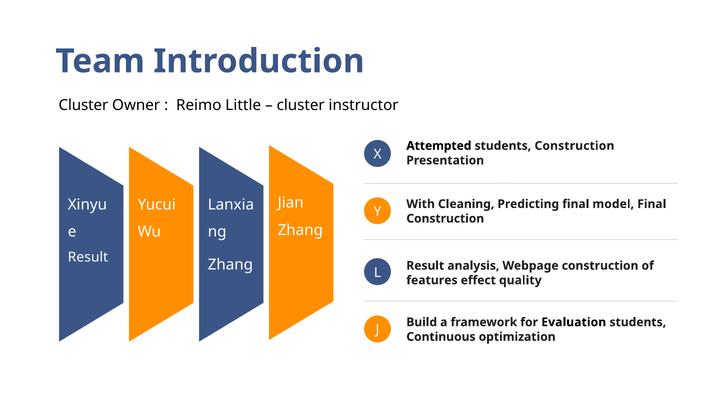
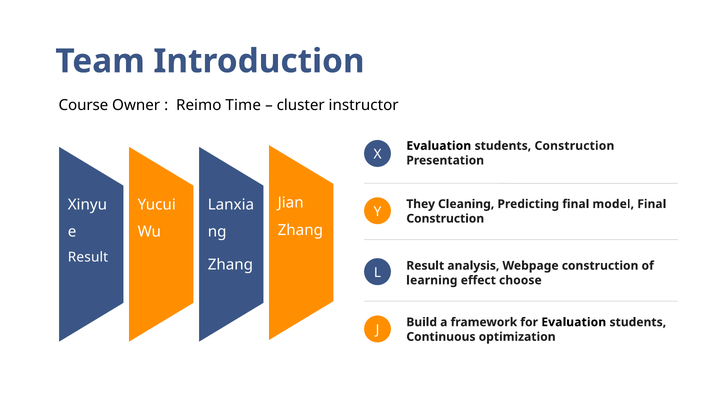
Cluster at (83, 105): Cluster -> Course
Little: Little -> Time
Attempted at (439, 146): Attempted -> Evaluation
With: With -> They
features: features -> learning
quality: quality -> choose
